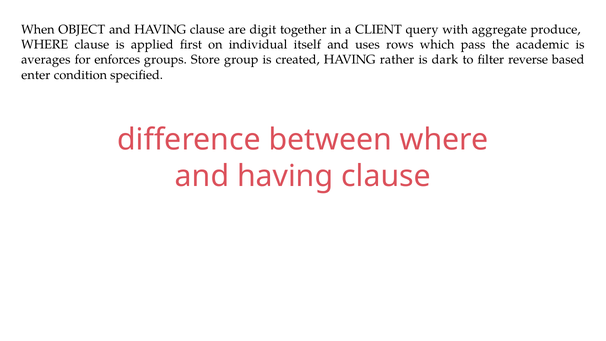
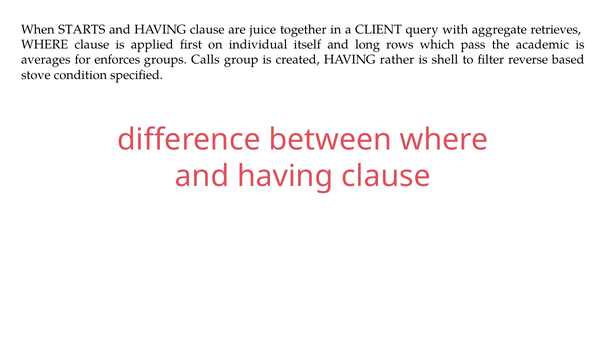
OBJECT: OBJECT -> STARTS
digit: digit -> juice
produce: produce -> retrieves
uses: uses -> long
Store: Store -> Calls
dark: dark -> shell
enter: enter -> stove
